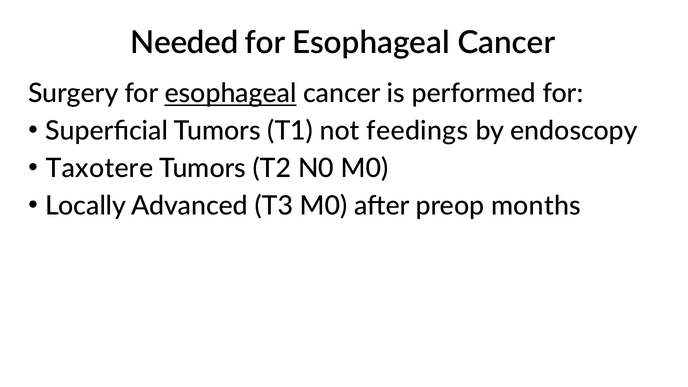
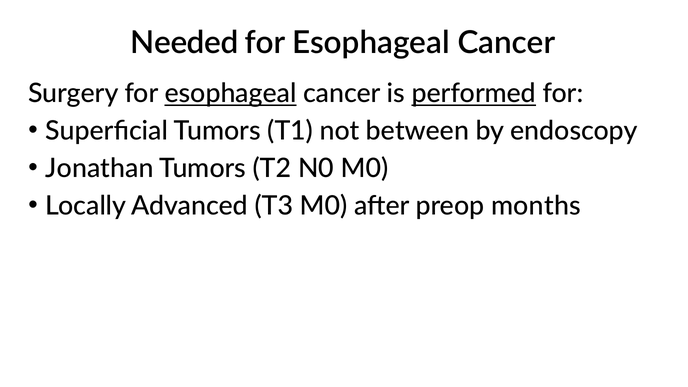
performed underline: none -> present
feedings: feedings -> between
Taxotere: Taxotere -> Jonathan
